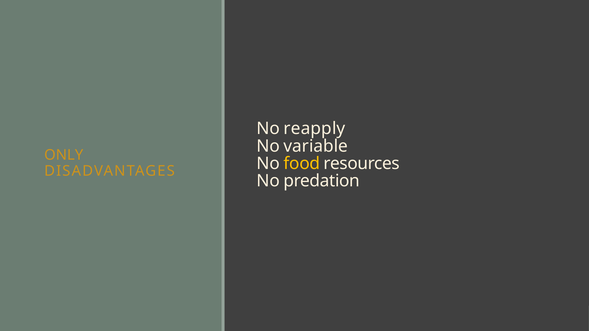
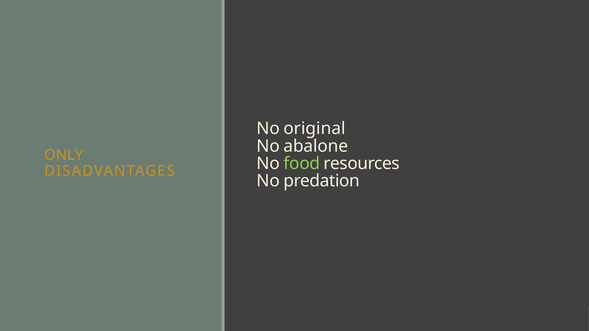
reapply: reapply -> original
variable: variable -> abalone
food colour: yellow -> light green
